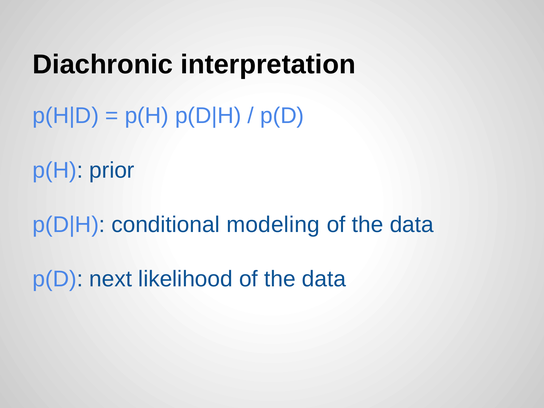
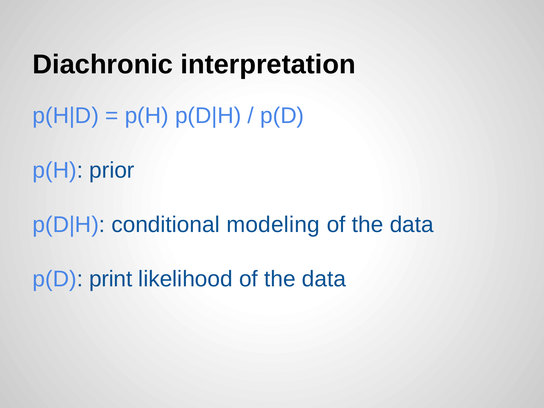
next: next -> print
